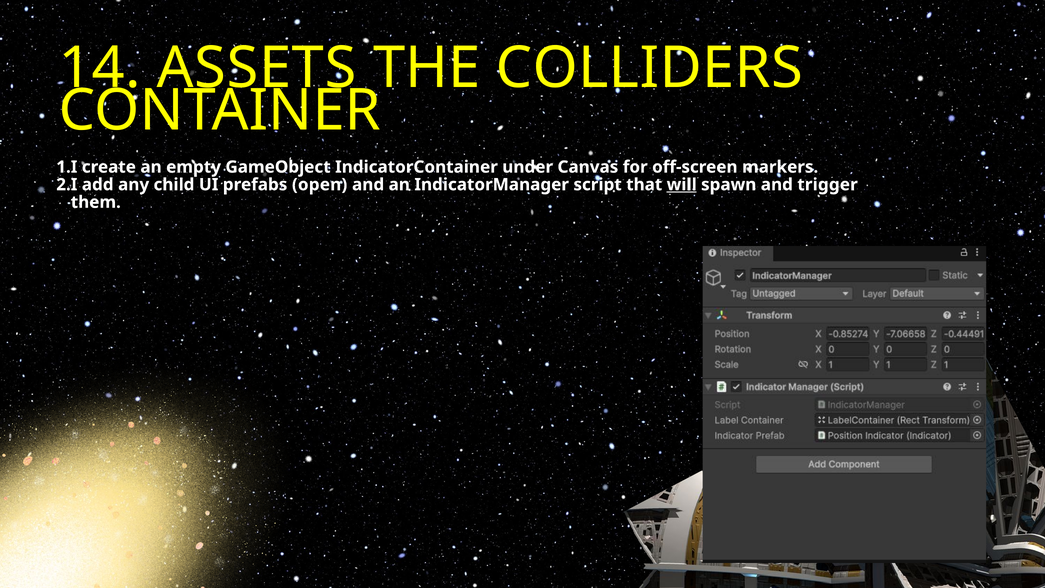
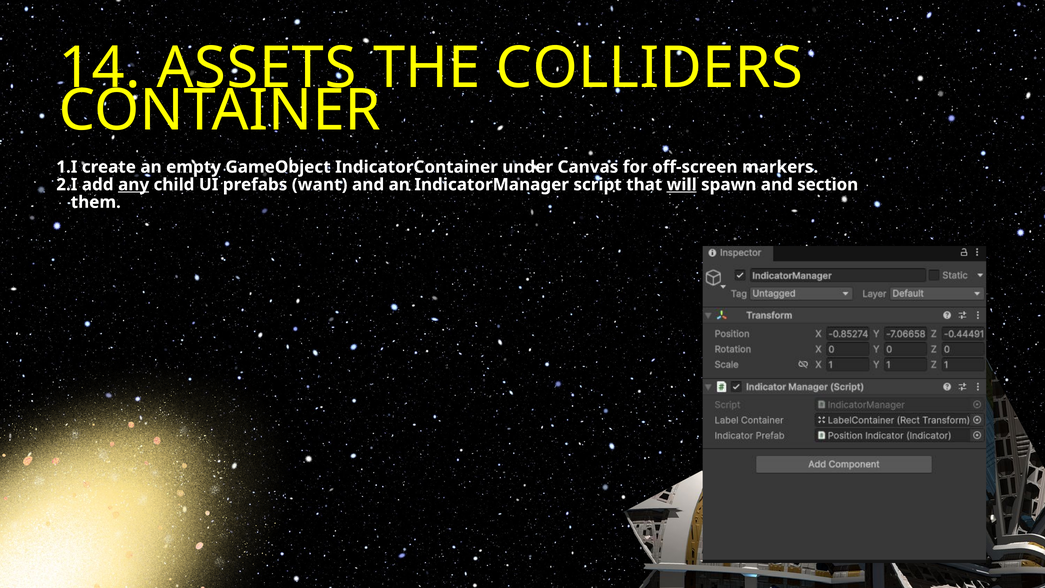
any underline: none -> present
open: open -> want
trigger: trigger -> section
